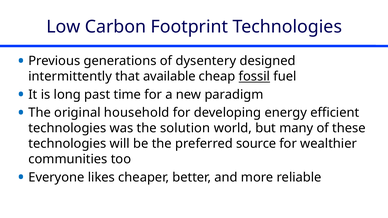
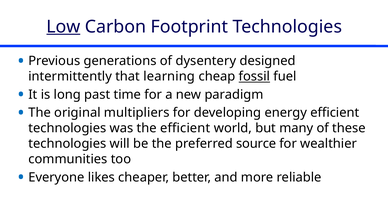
Low underline: none -> present
available: available -> learning
household: household -> multipliers
the solution: solution -> efficient
